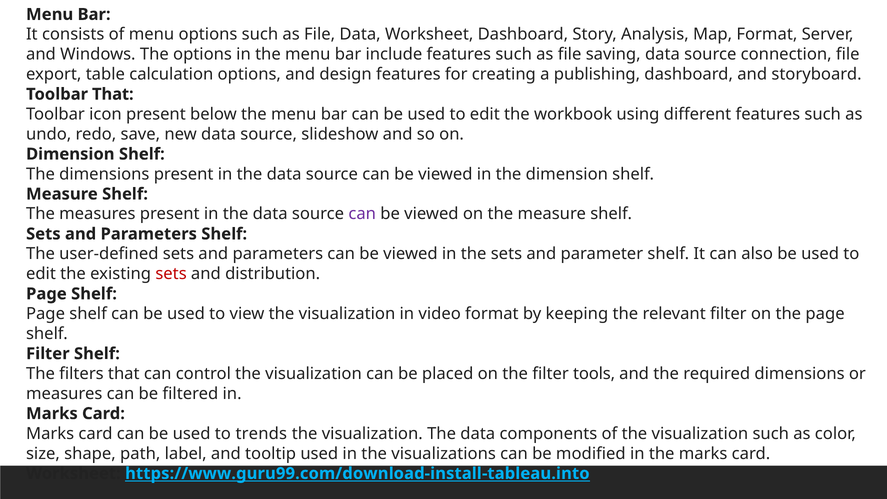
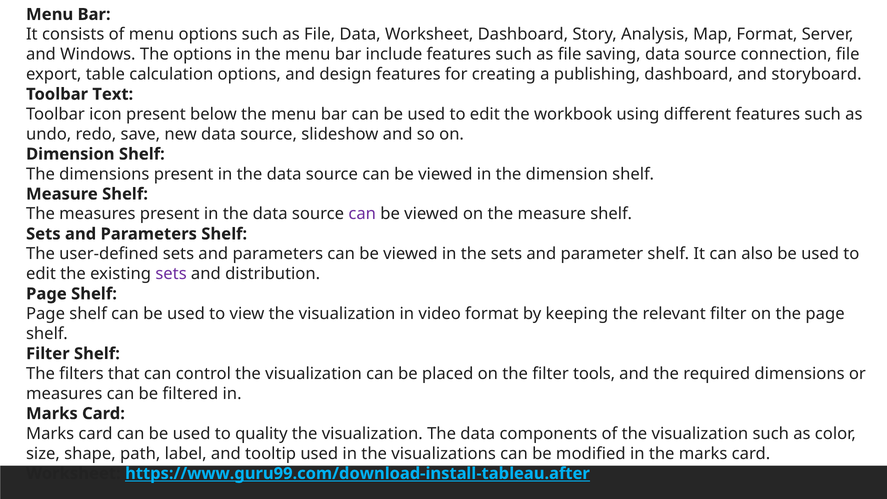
Toolbar That: That -> Text
sets at (171, 274) colour: red -> purple
trends: trends -> quality
https://www.guru99.com/download-install-tableau.into: https://www.guru99.com/download-install-tableau.into -> https://www.guru99.com/download-install-tableau.after
